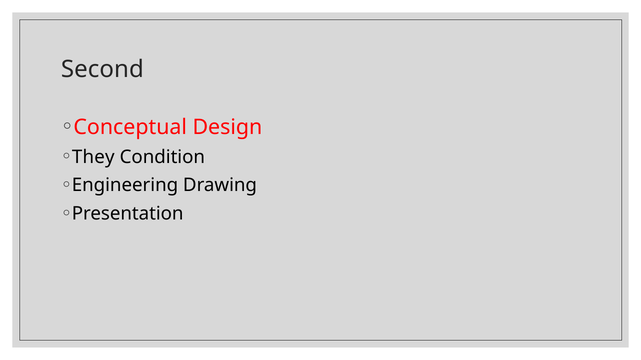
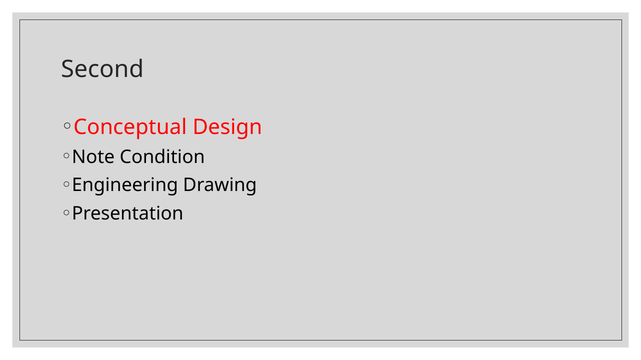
They: They -> Note
